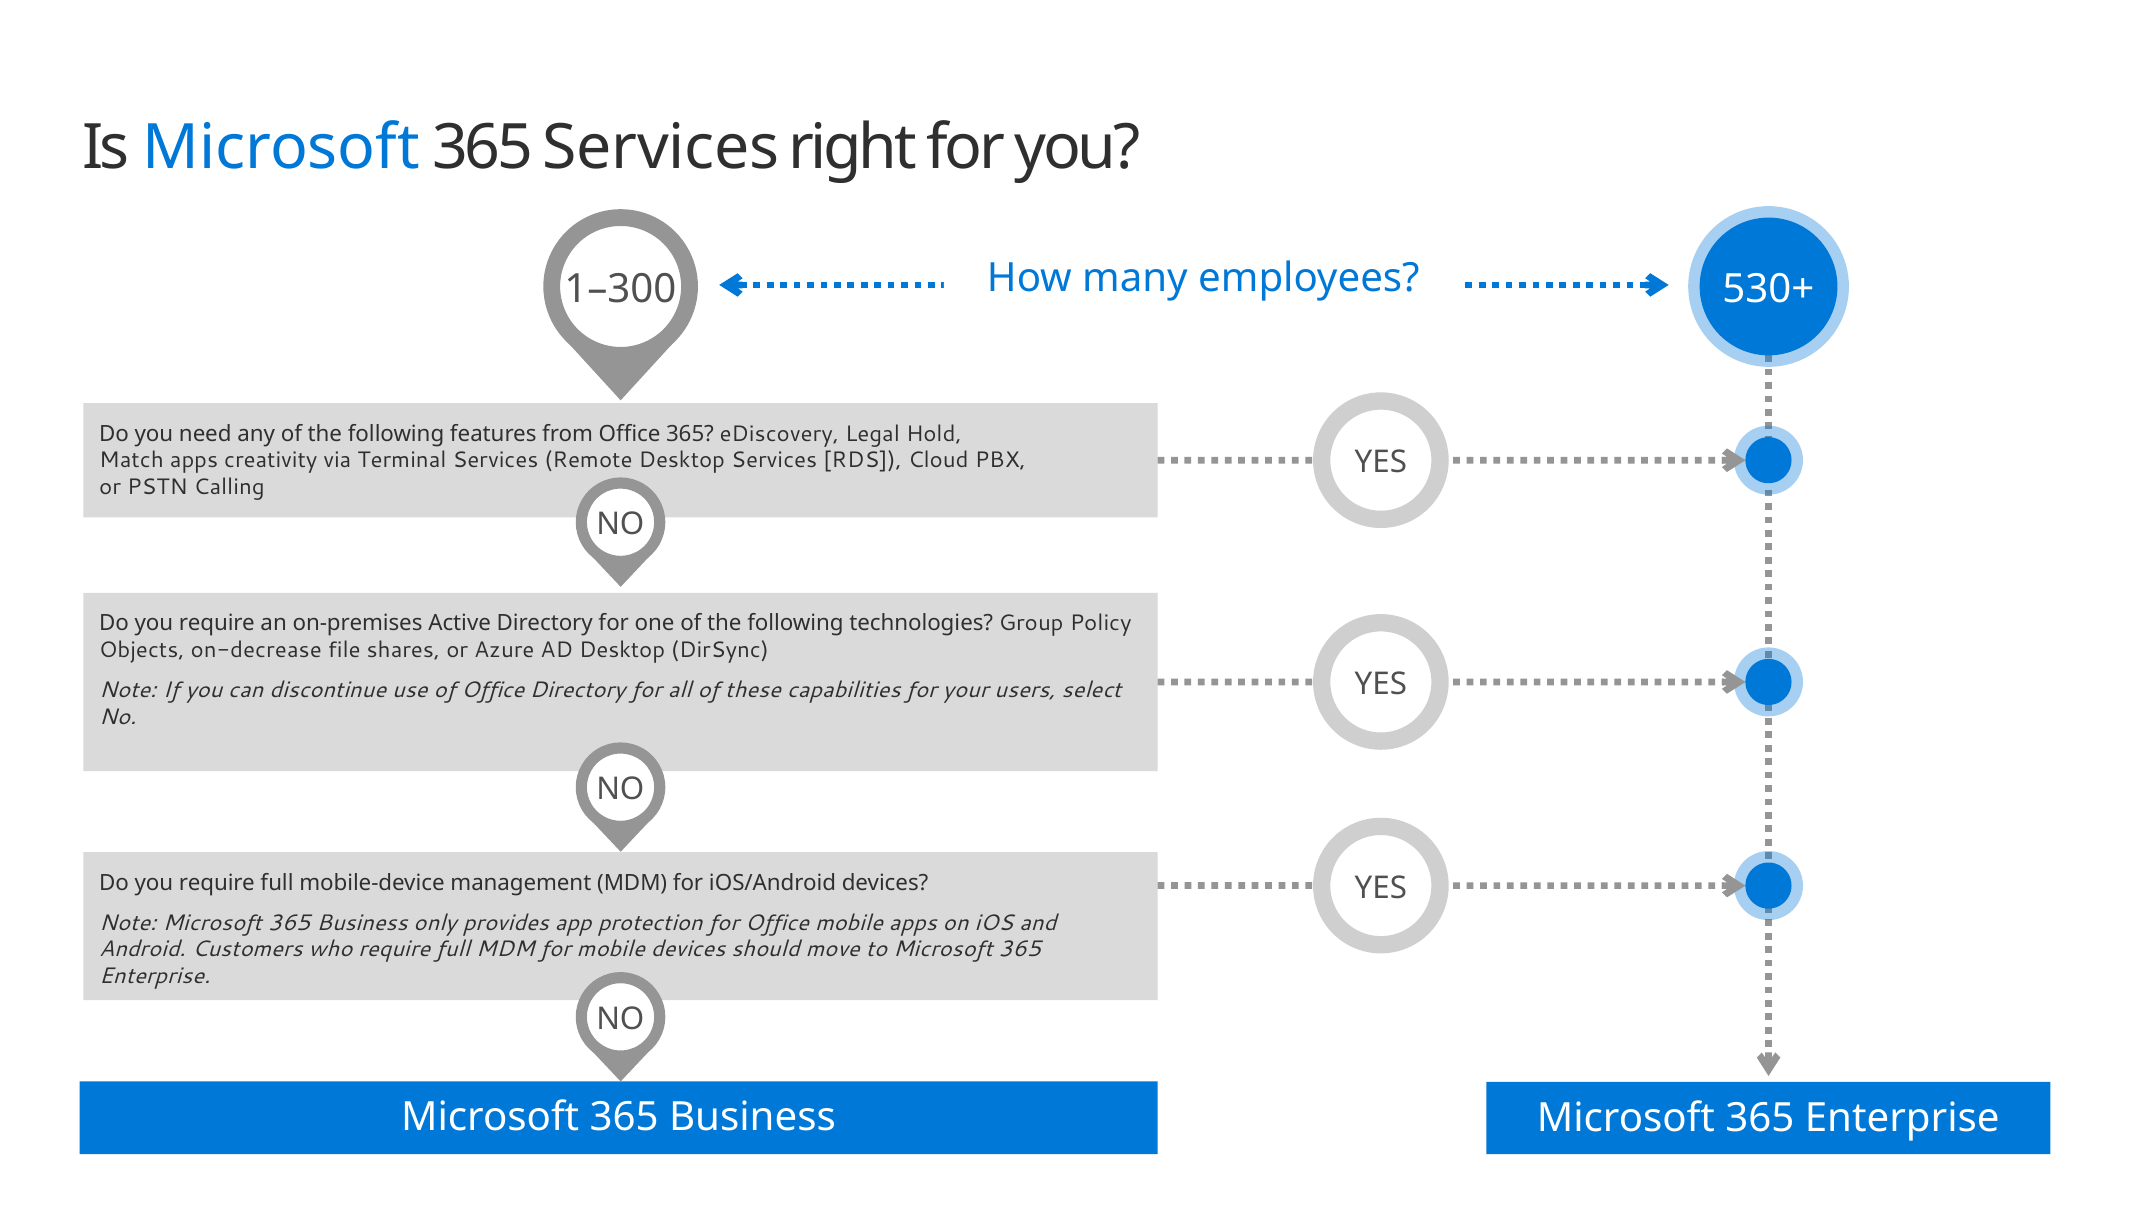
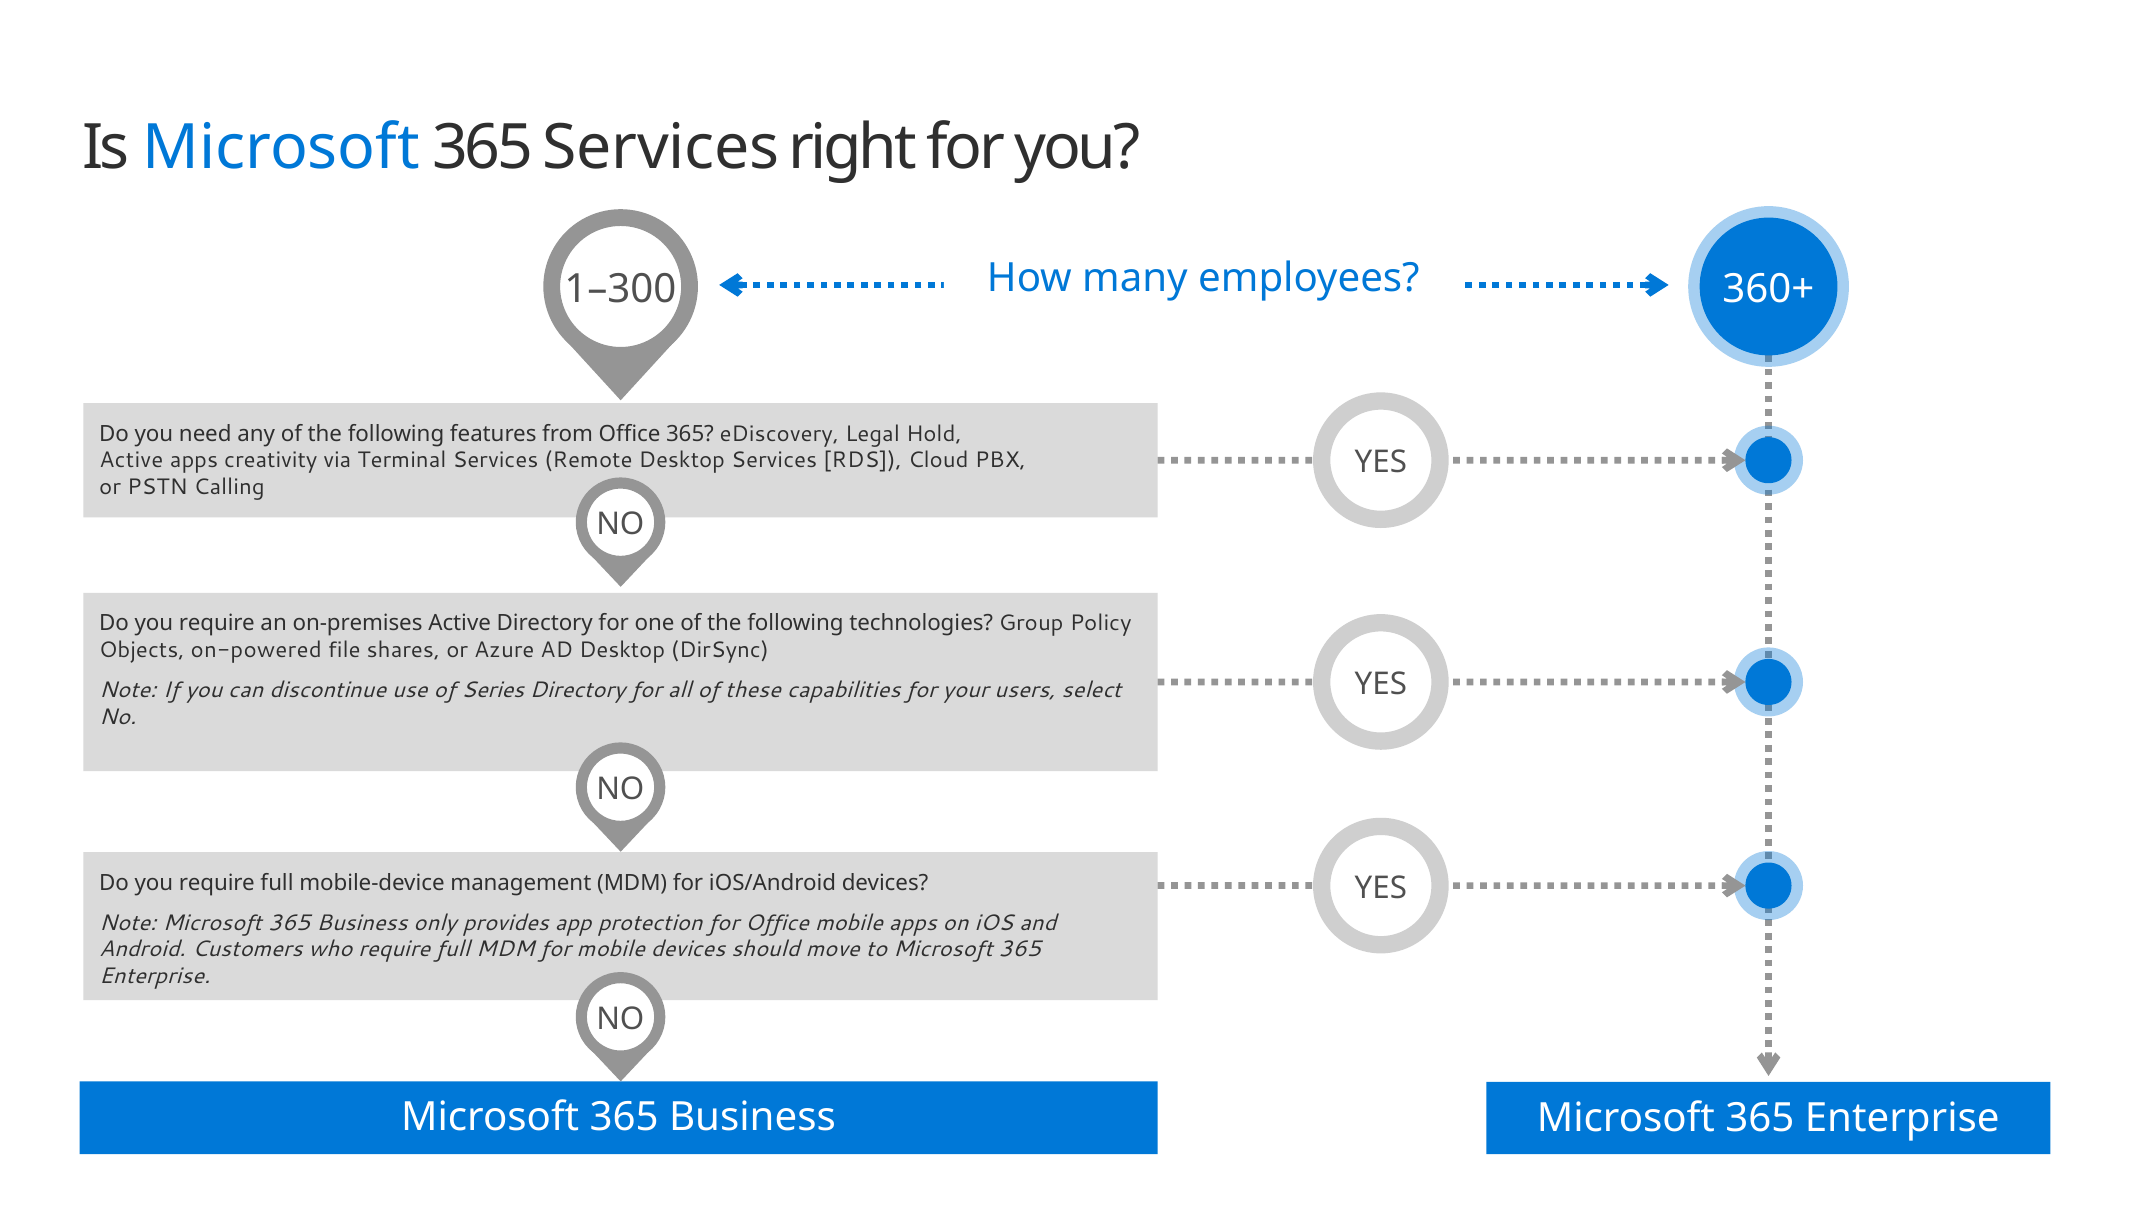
530+: 530+ -> 360+
Match at (132, 461): Match -> Active
on-decrease: on-decrease -> on-powered
of Office: Office -> Series
